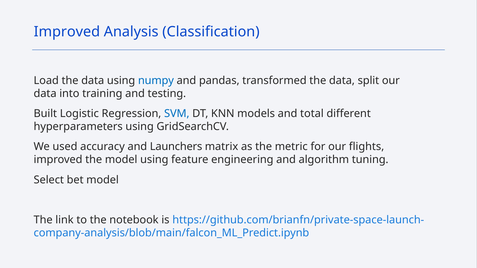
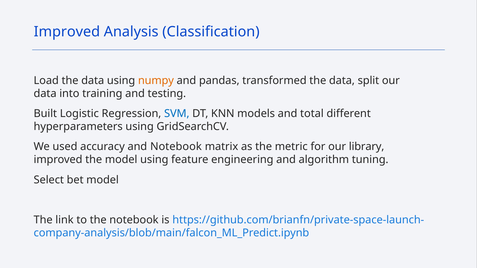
numpy colour: blue -> orange
and Launchers: Launchers -> Notebook
flights: flights -> library
